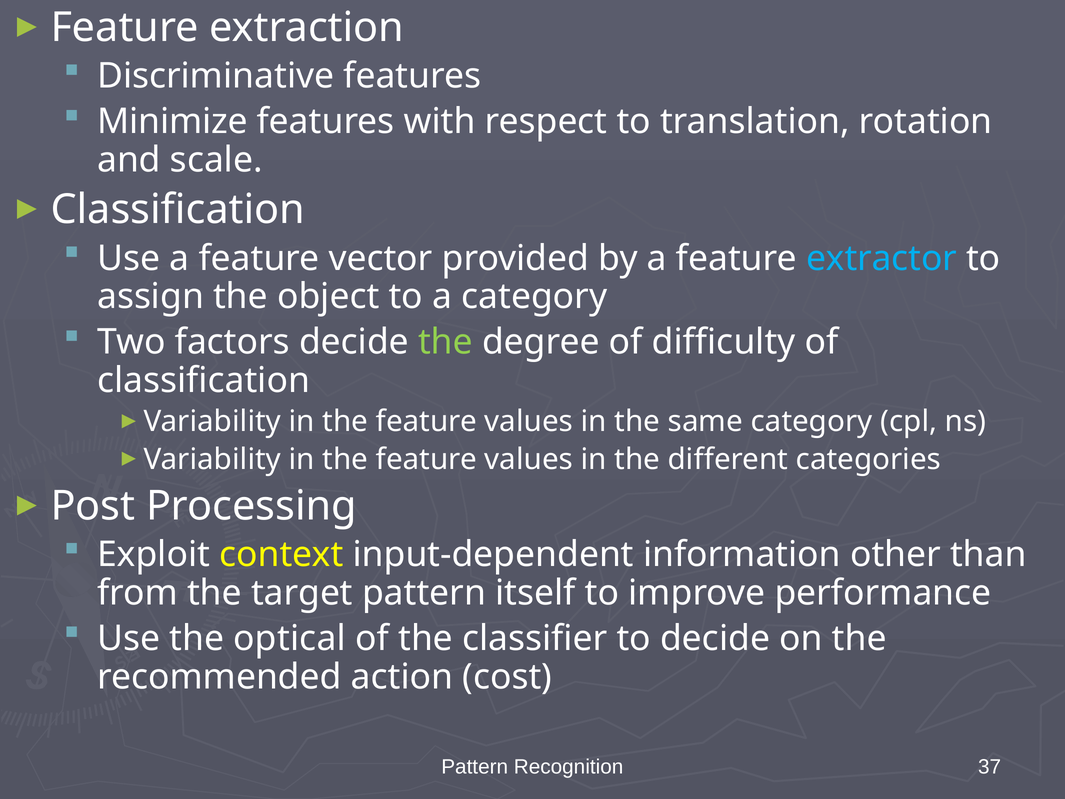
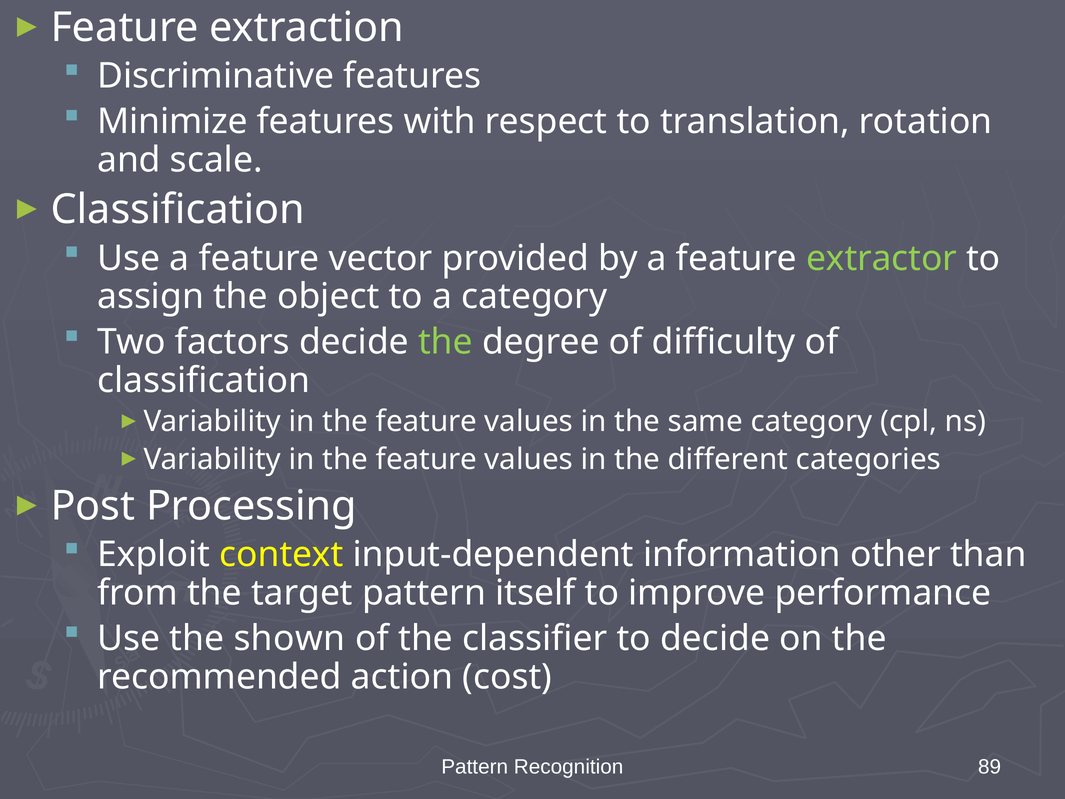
extractor colour: light blue -> light green
optical: optical -> shown
37: 37 -> 89
